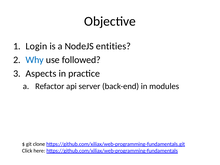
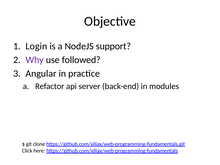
entities: entities -> support
Why colour: blue -> purple
Aspects: Aspects -> Angular
